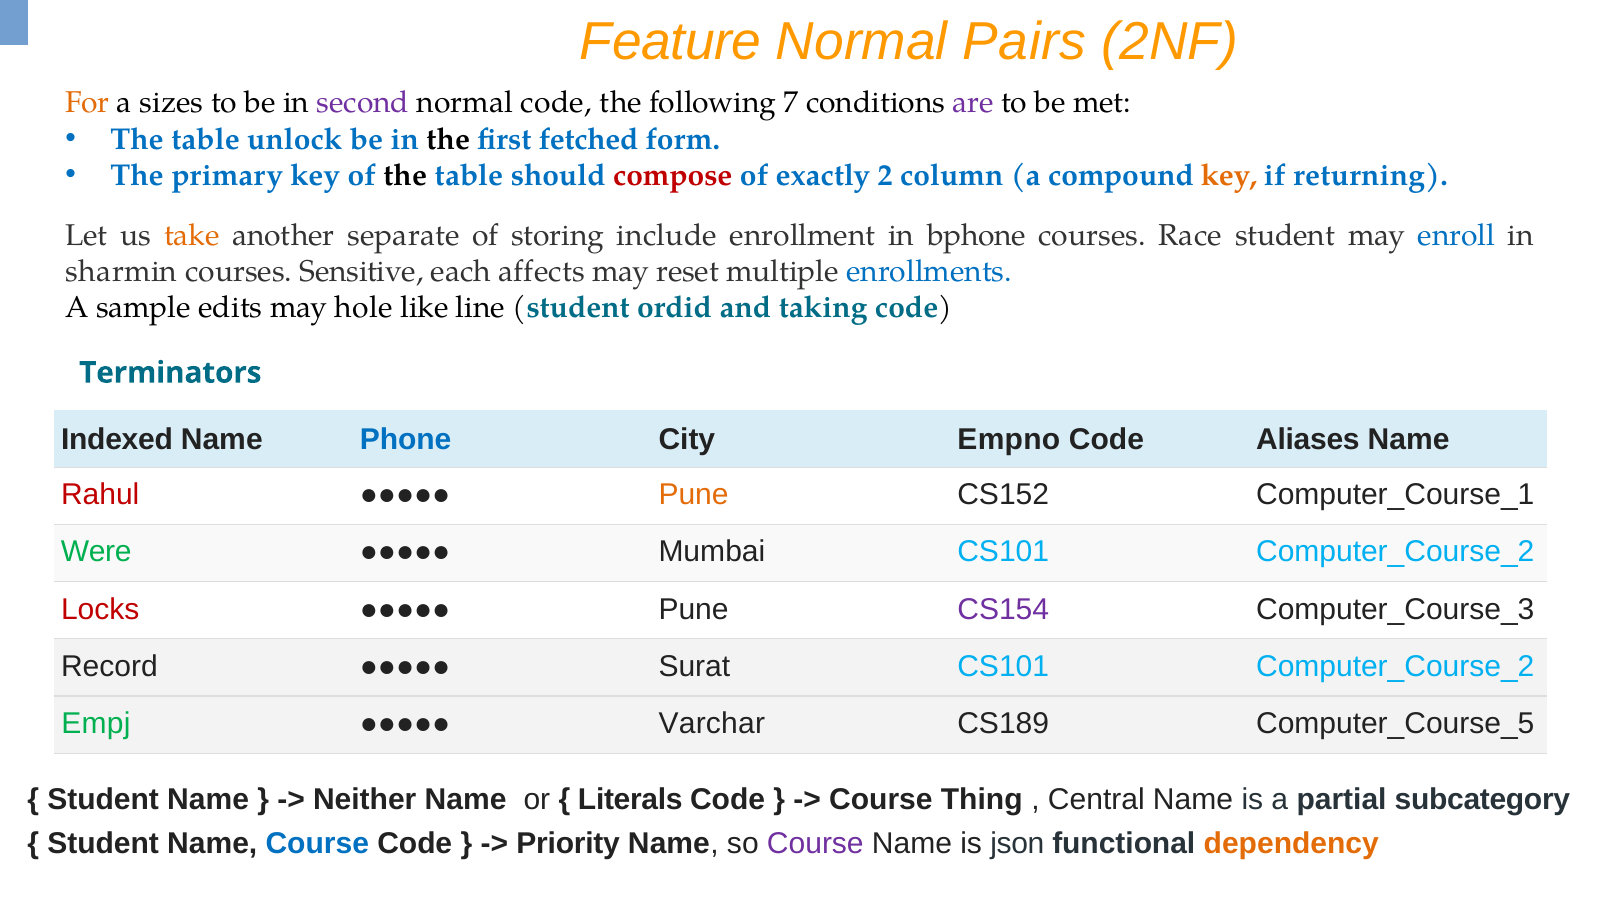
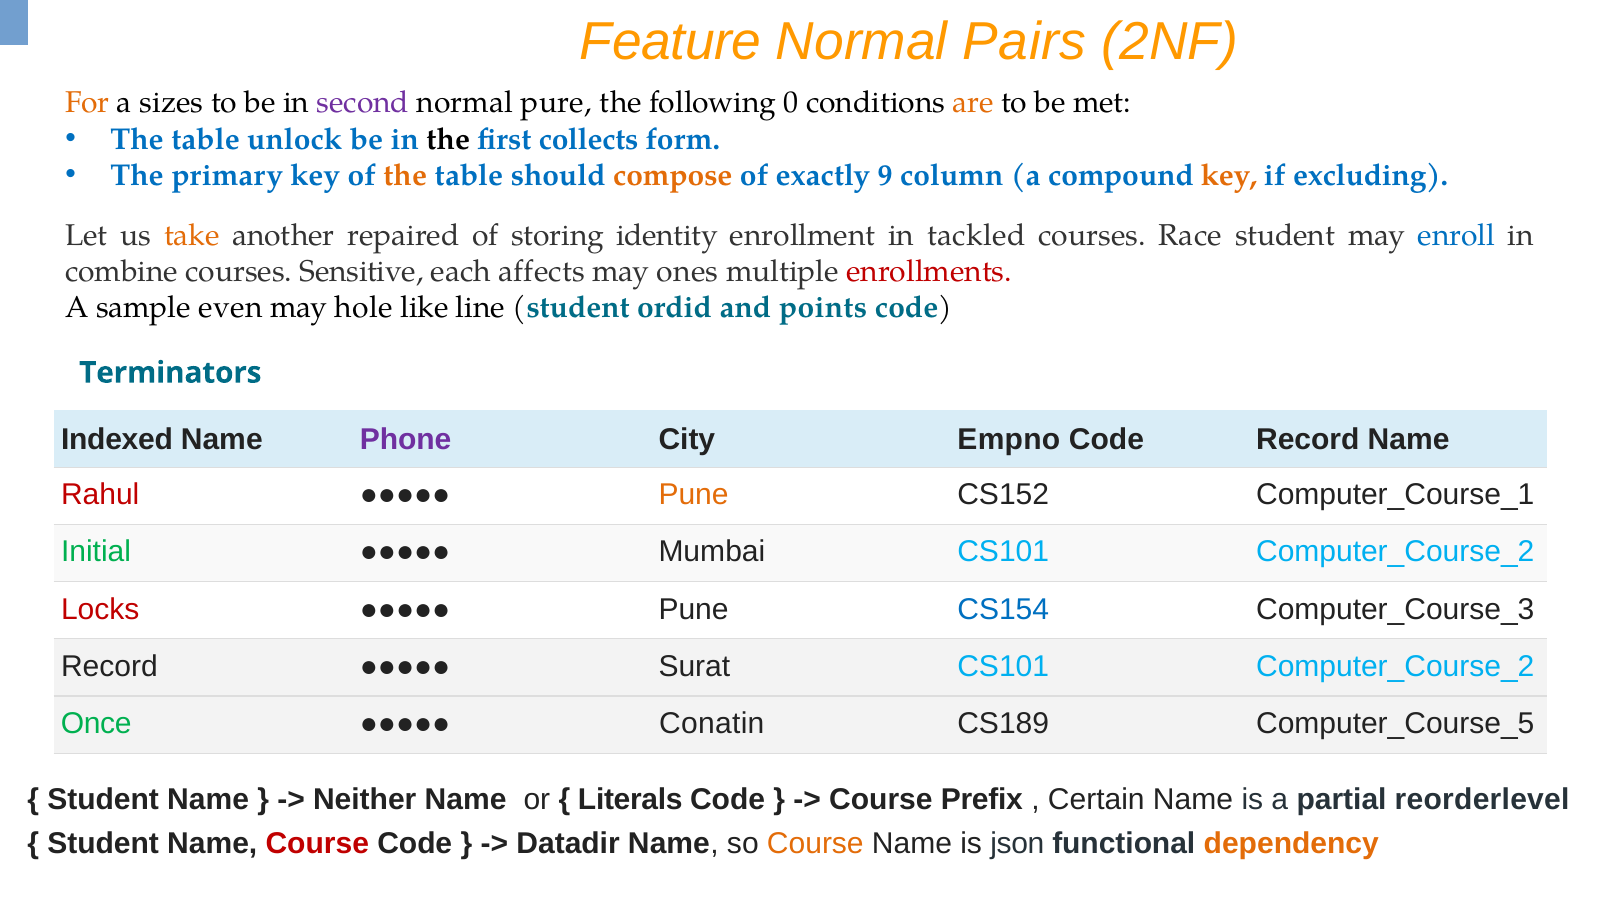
normal code: code -> pure
7: 7 -> 0
are colour: purple -> orange
fetched: fetched -> collects
the at (405, 175) colour: black -> orange
compose colour: red -> orange
2: 2 -> 9
returning: returning -> excluding
separate: separate -> repaired
include: include -> identity
bphone: bphone -> tackled
sharmin: sharmin -> combine
reset: reset -> ones
enrollments colour: blue -> red
edits: edits -> even
taking: taking -> points
Phone colour: blue -> purple
Code Aliases: Aliases -> Record
Were: Were -> Initial
CS154 colour: purple -> blue
Empj: Empj -> Once
Varchar: Varchar -> Conatin
Thing: Thing -> Prefix
Central: Central -> Certain
subcategory: subcategory -> reorderlevel
Course at (317, 843) colour: blue -> red
Priority: Priority -> Datadir
Course at (815, 843) colour: purple -> orange
